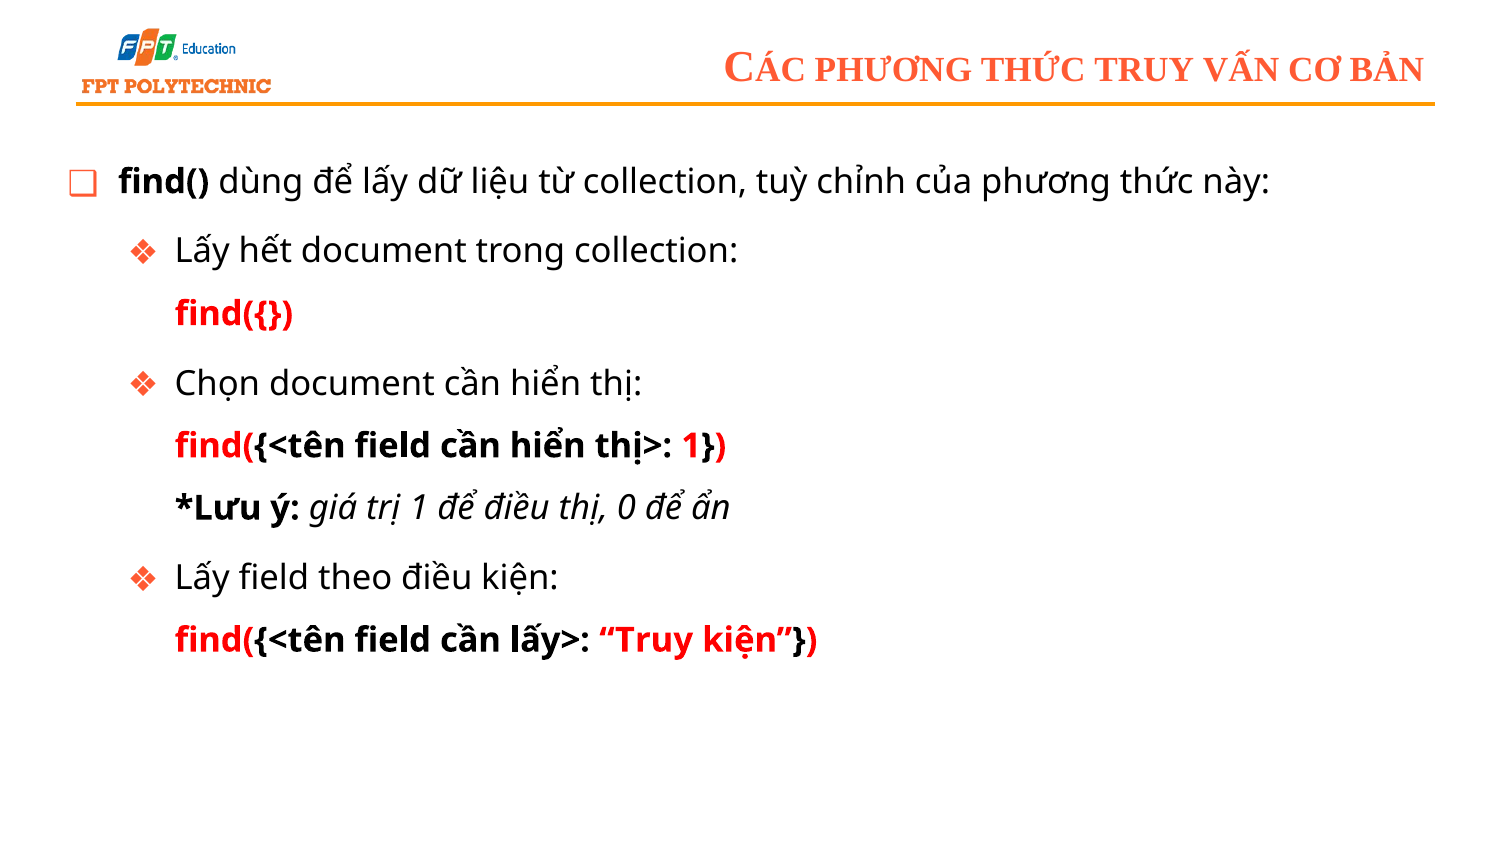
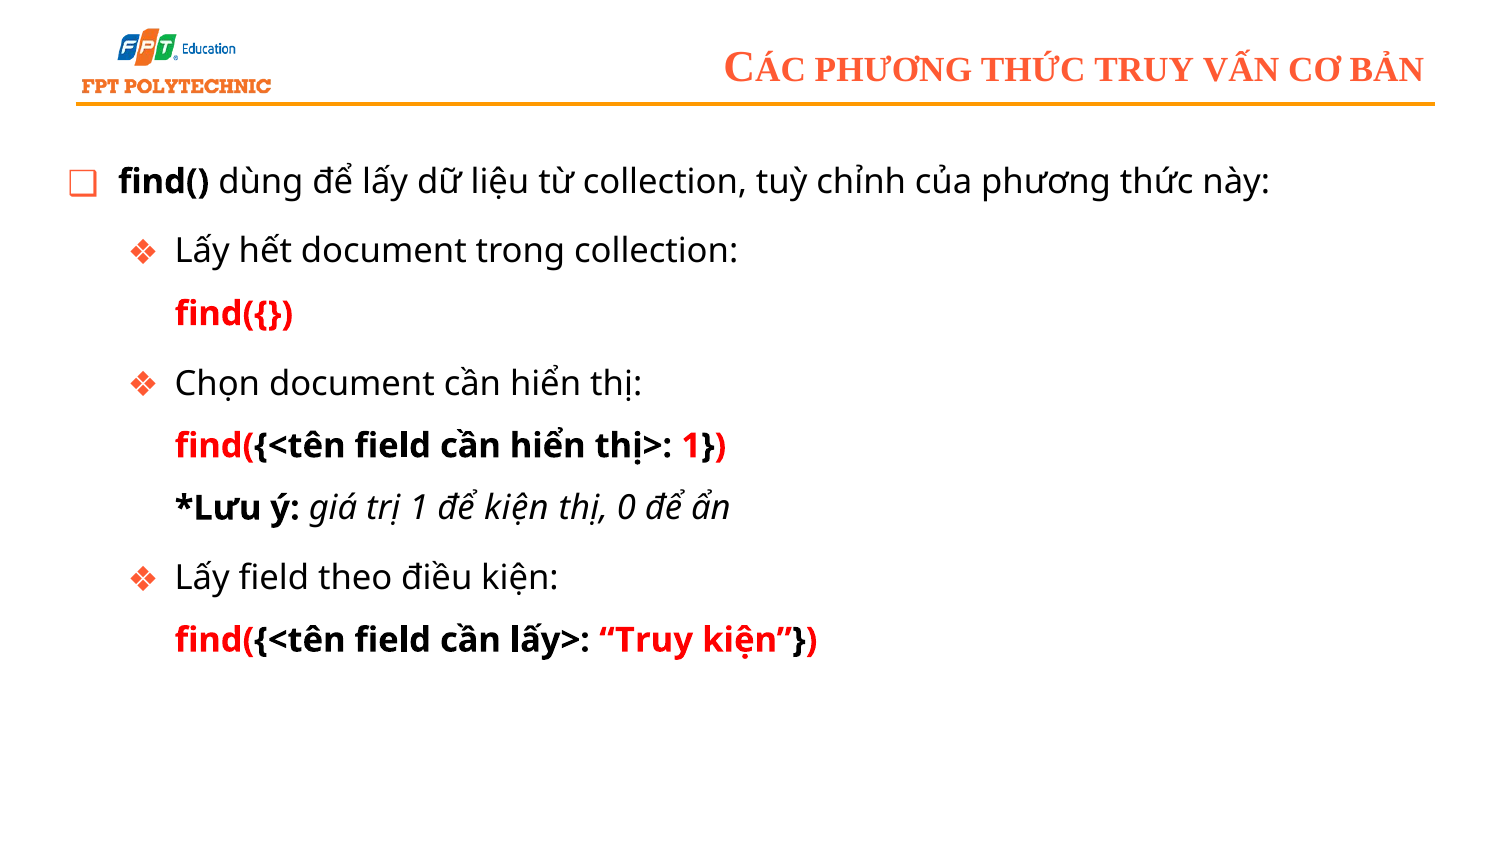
để điều: điều -> kiện
